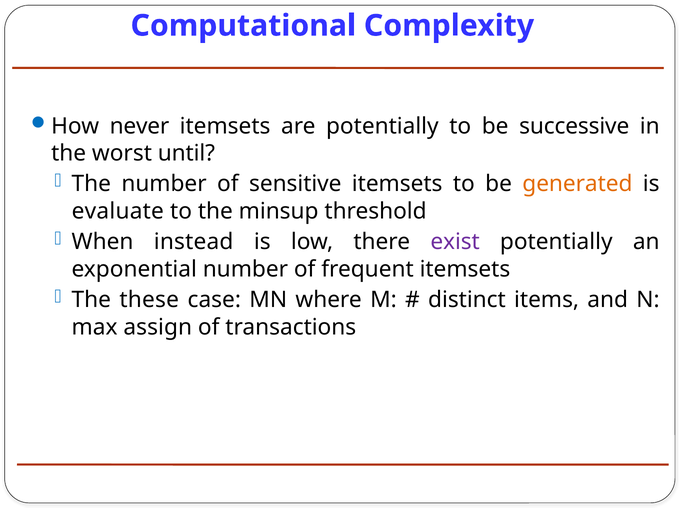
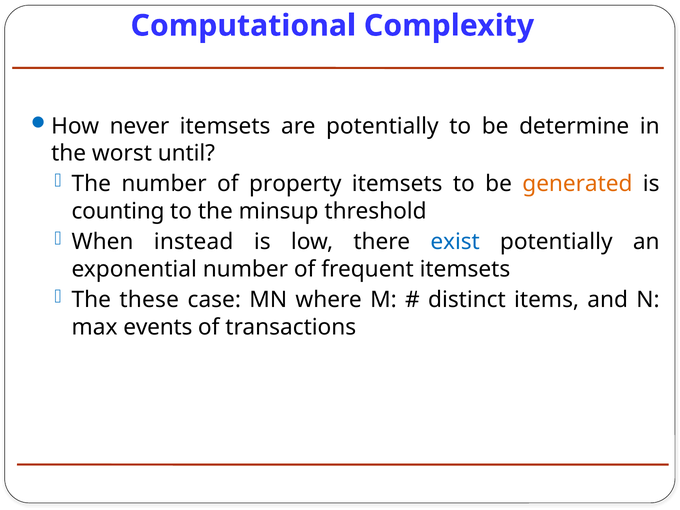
successive: successive -> determine
sensitive: sensitive -> property
evaluate: evaluate -> counting
exist colour: purple -> blue
assign: assign -> events
